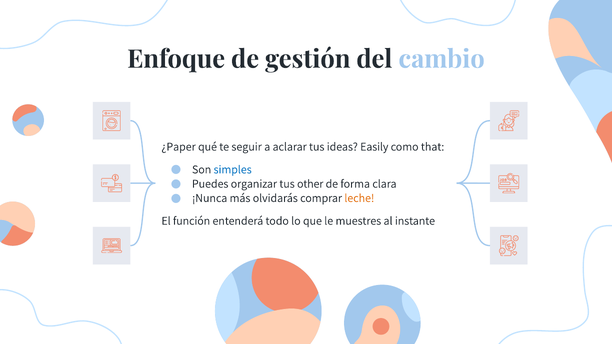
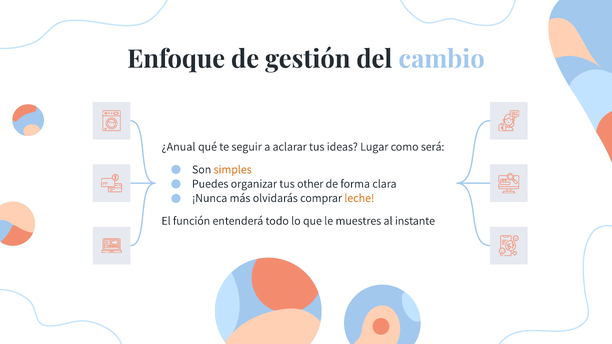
¿Paper: ¿Paper -> ¿Anual
Easily: Easily -> Lugar
that: that -> será
simples colour: blue -> orange
